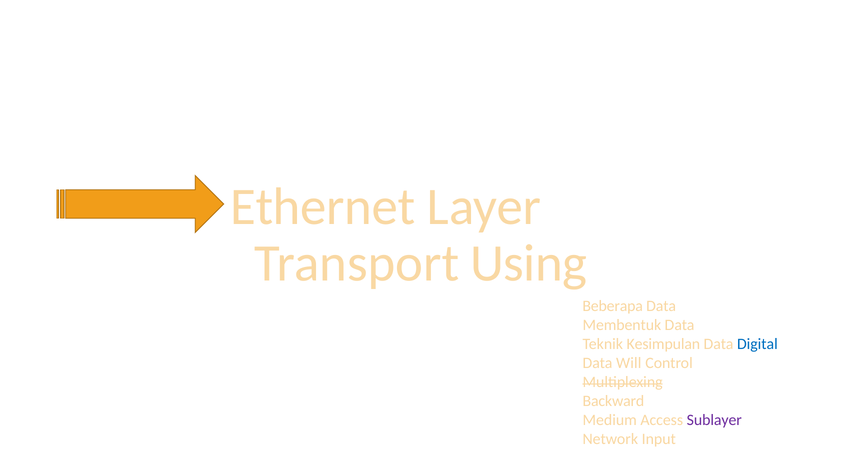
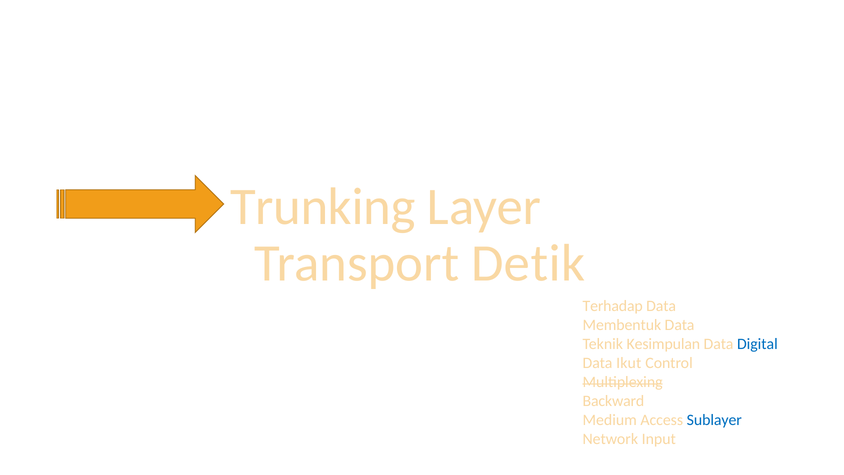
Ethernet: Ethernet -> Trunking
Using: Using -> Detik
Beberapa: Beberapa -> Terhadap
Will: Will -> Ikut
Sublayer colour: purple -> blue
